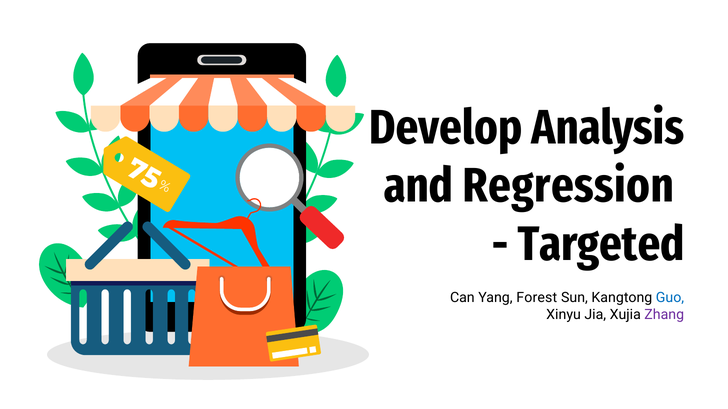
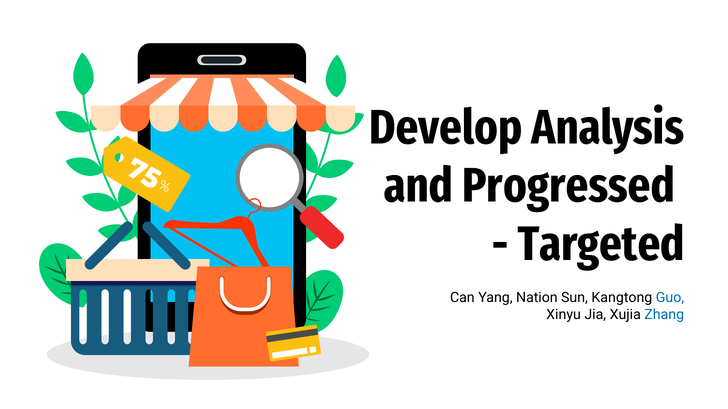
Regression: Regression -> Progressed
Forest: Forest -> Nation
Zhang colour: purple -> blue
